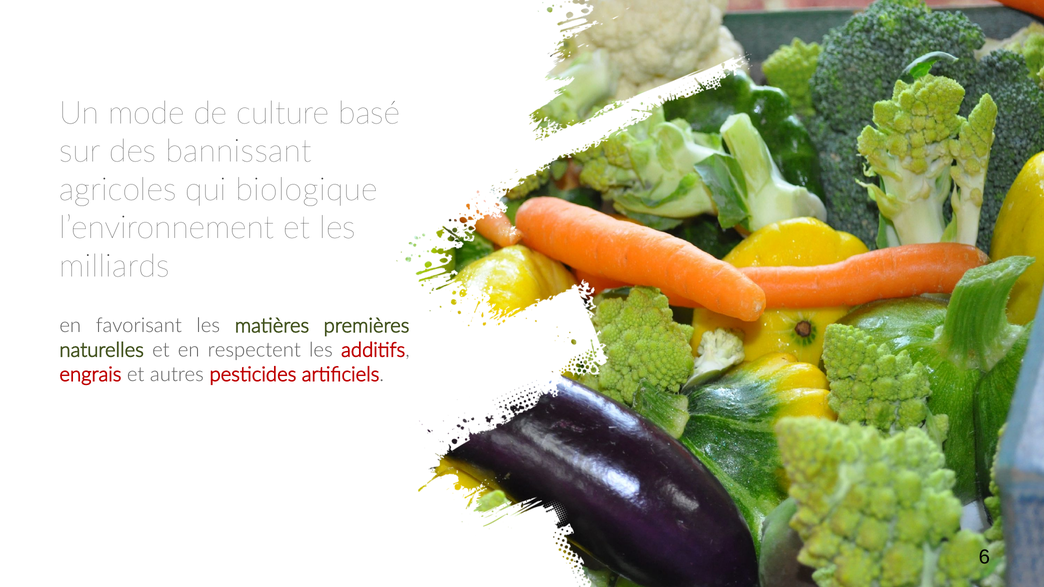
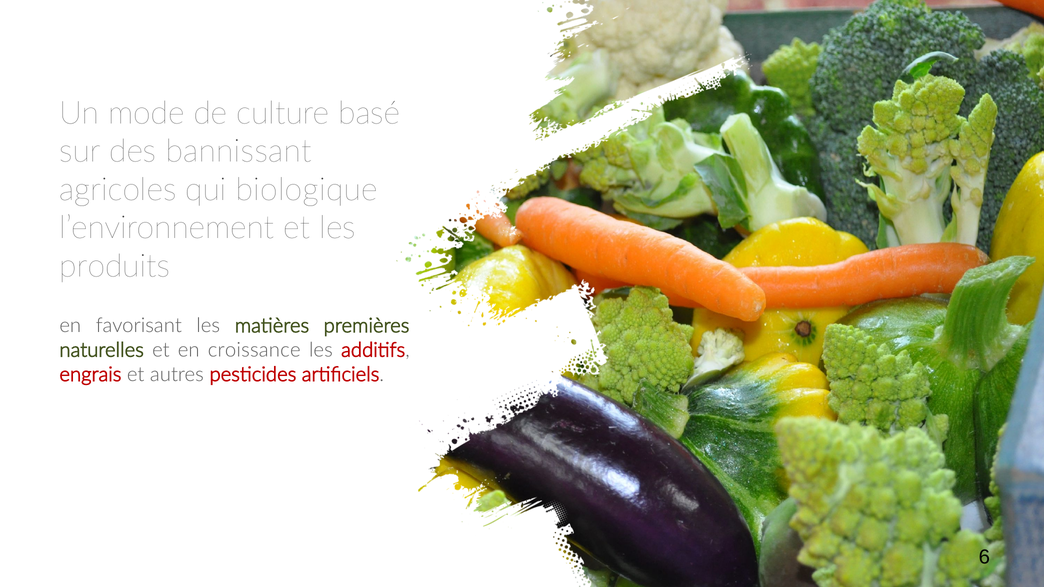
milliards: milliards -> produits
respectent: respectent -> croissance
